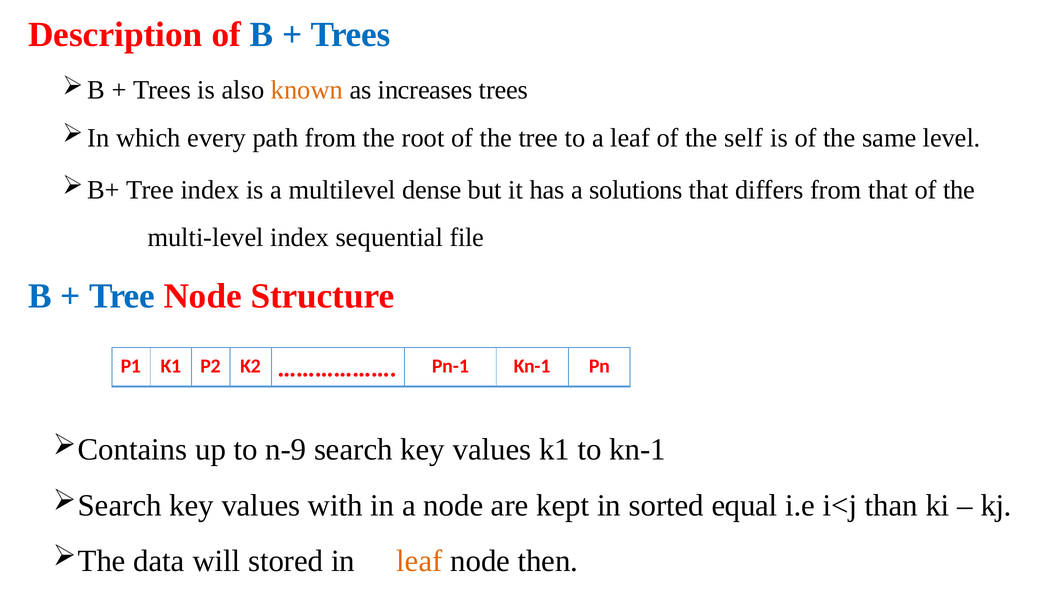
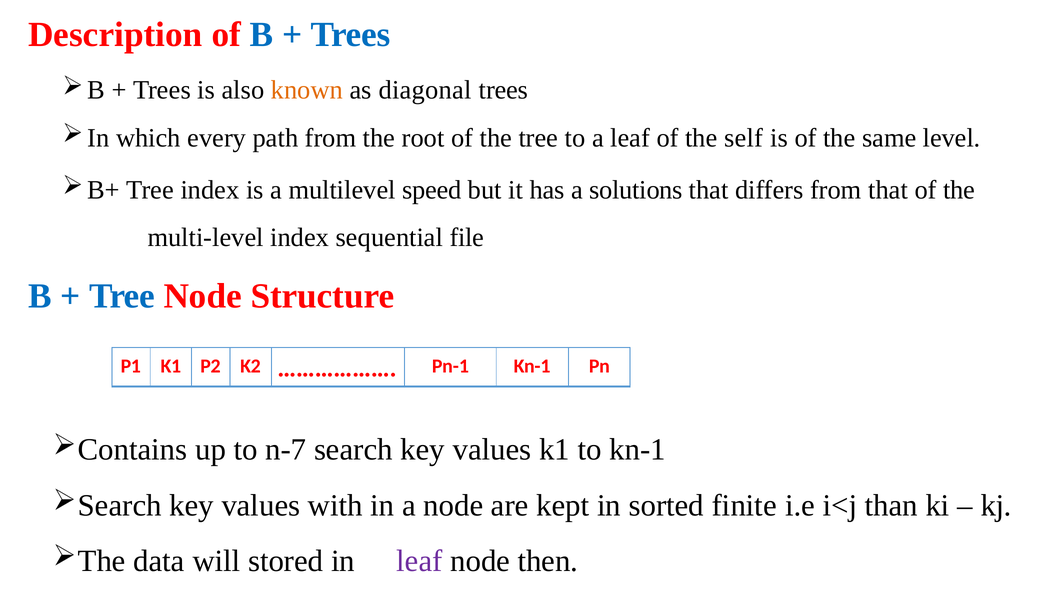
increases: increases -> diagonal
dense: dense -> speed
n-9: n-9 -> n-7
equal: equal -> finite
leaf at (419, 561) colour: orange -> purple
